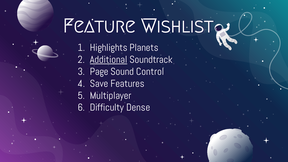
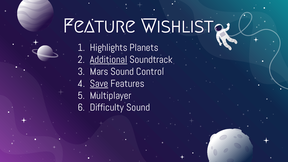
Page: Page -> Mars
Save underline: none -> present
Difficulty Dense: Dense -> Sound
